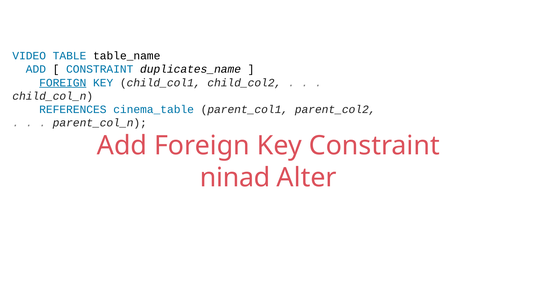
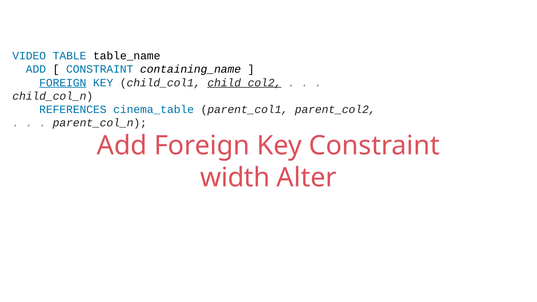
duplicates_name: duplicates_name -> containing_name
child_col2 underline: none -> present
ninad: ninad -> width
